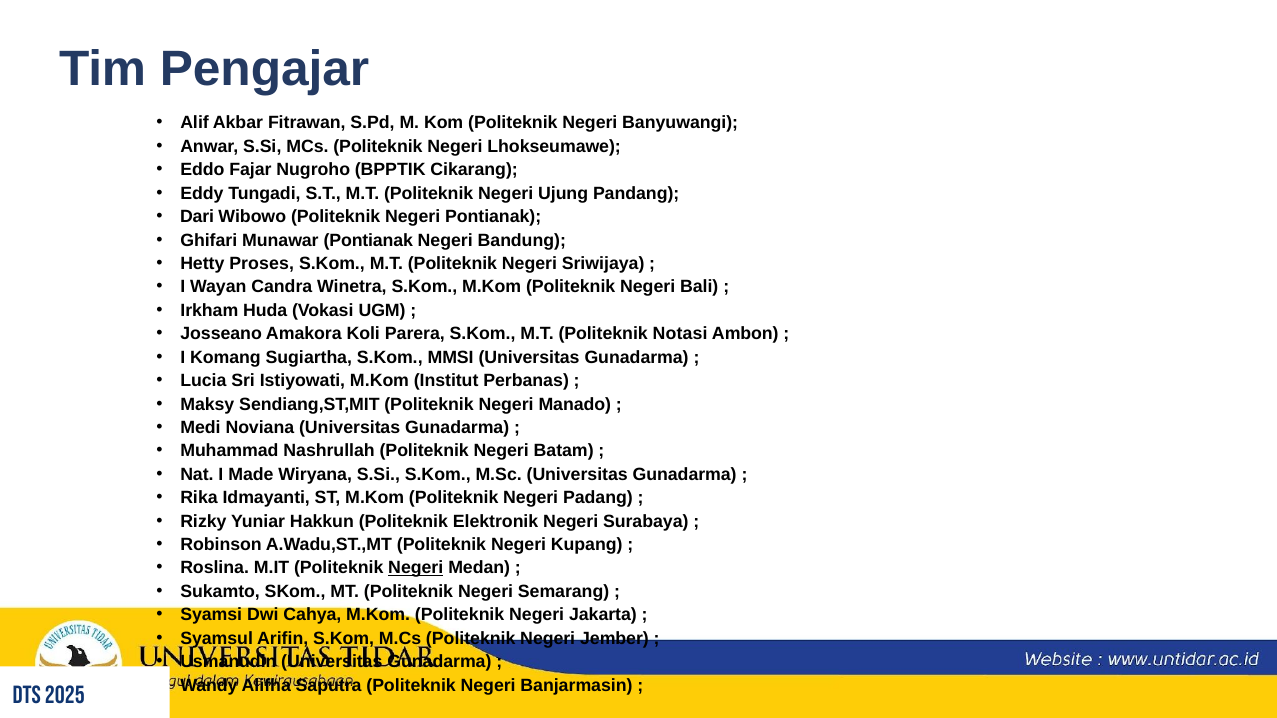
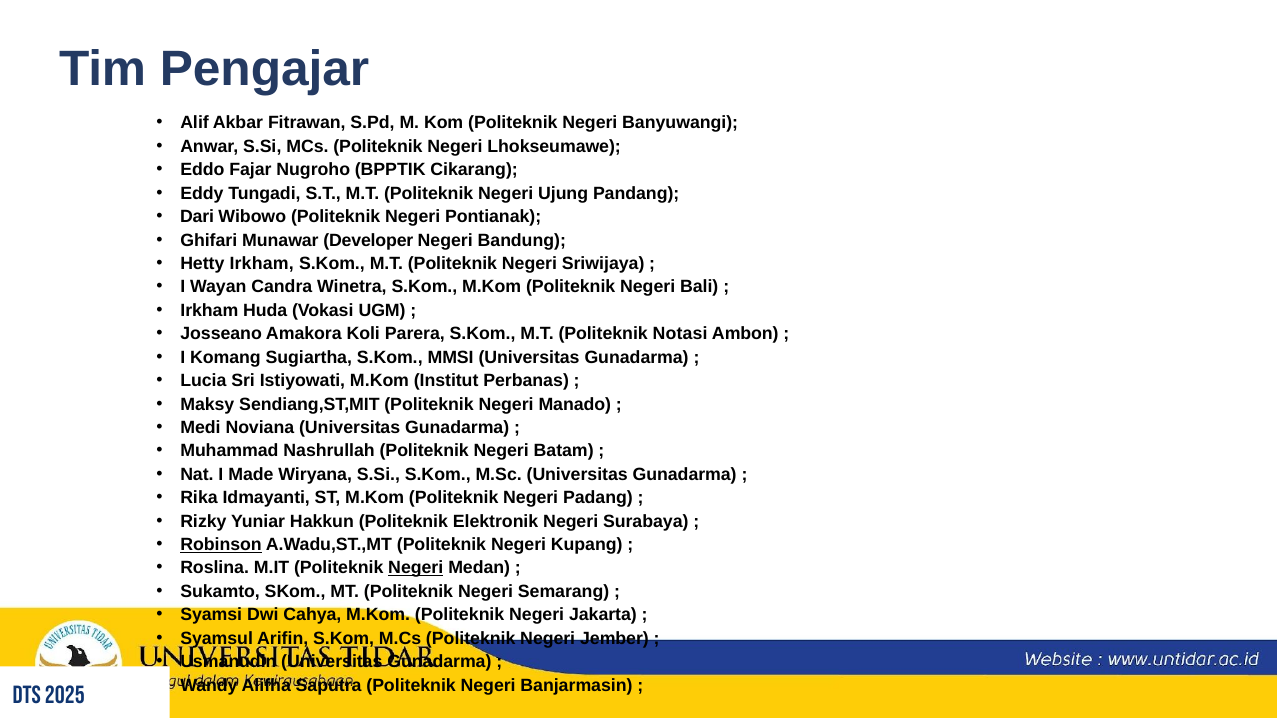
Munawar Pontianak: Pontianak -> Developer
Hetty Proses: Proses -> Irkham
Robinson underline: none -> present
